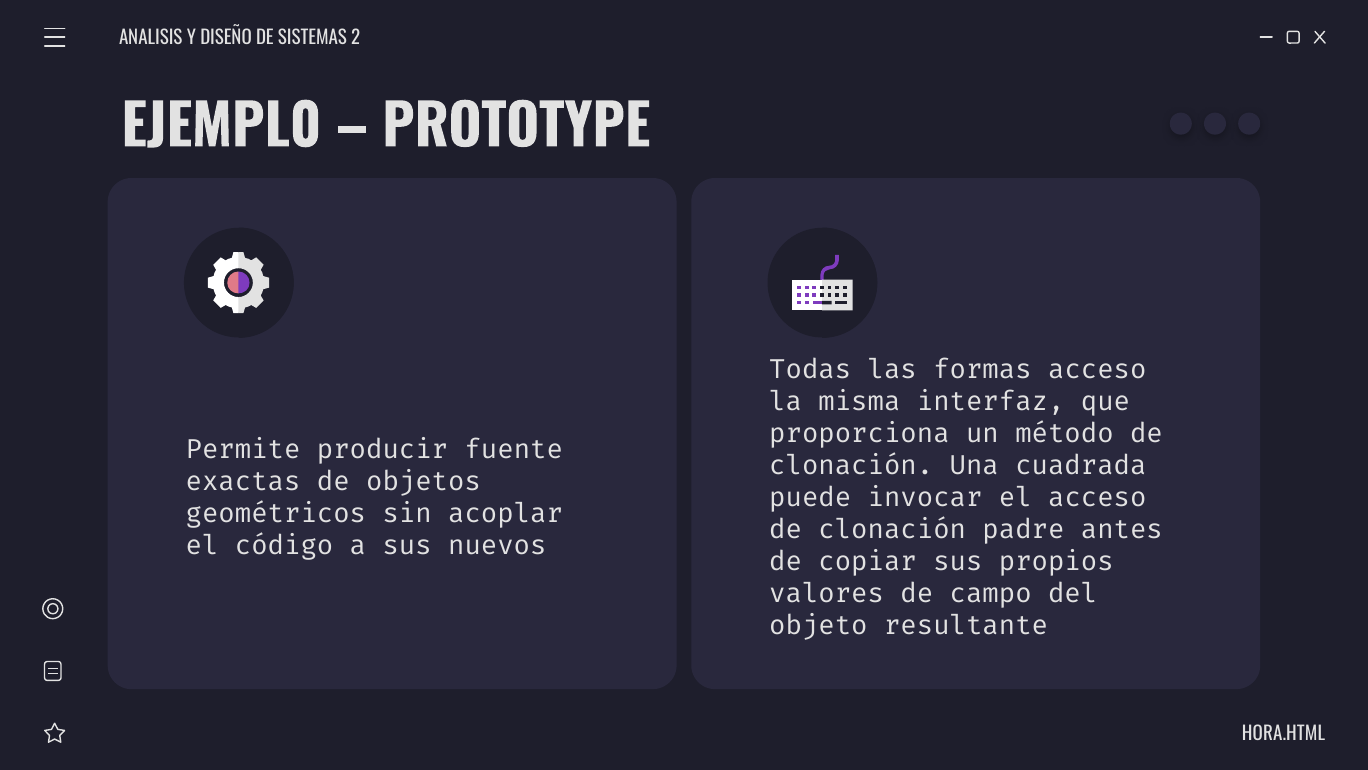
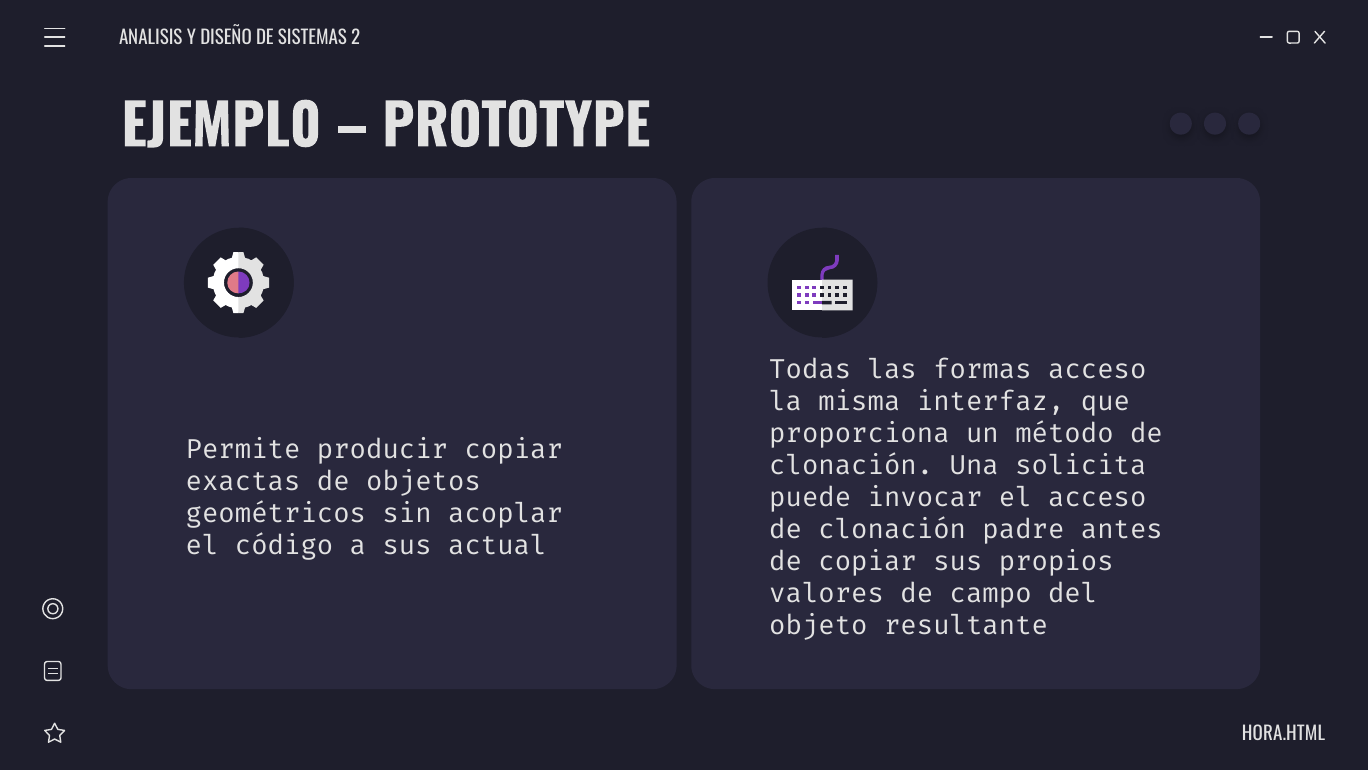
producir fuente: fuente -> copiar
cuadrada: cuadrada -> solicita
nuevos: nuevos -> actual
